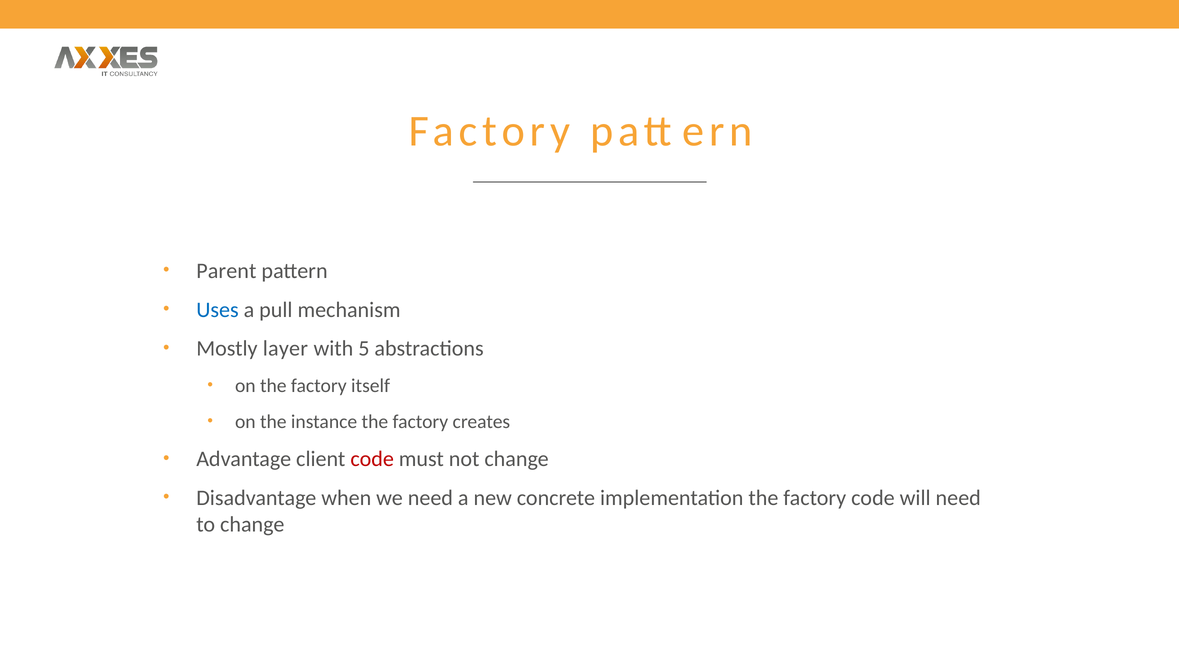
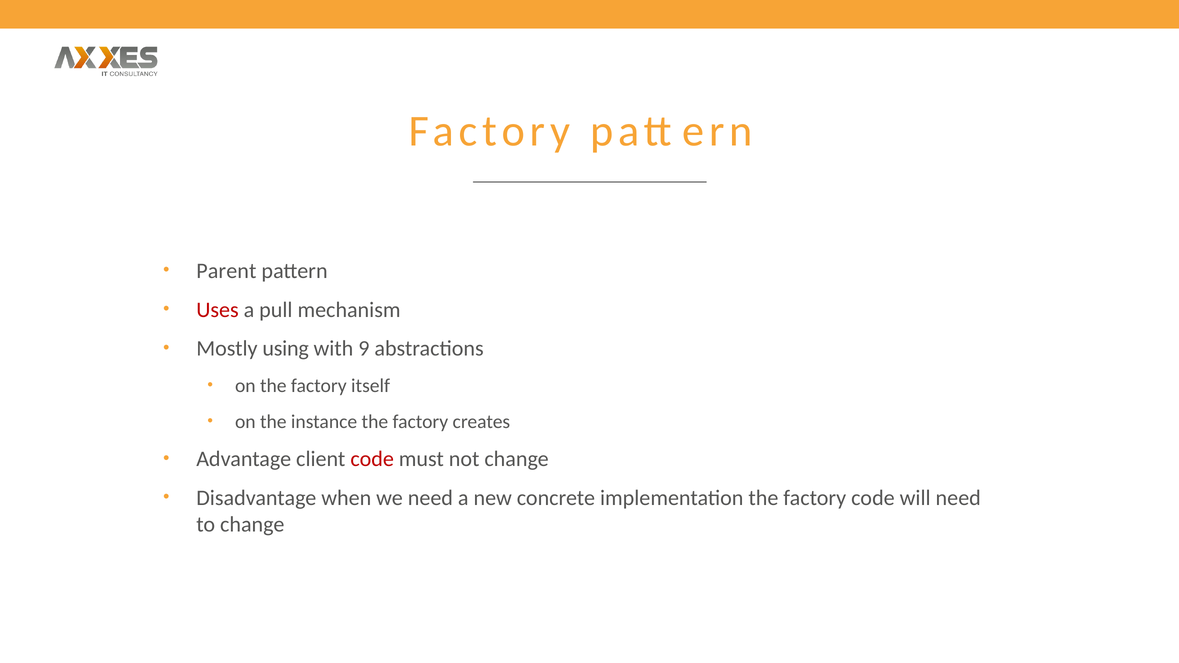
Uses colour: blue -> red
layer: layer -> using
5: 5 -> 9
